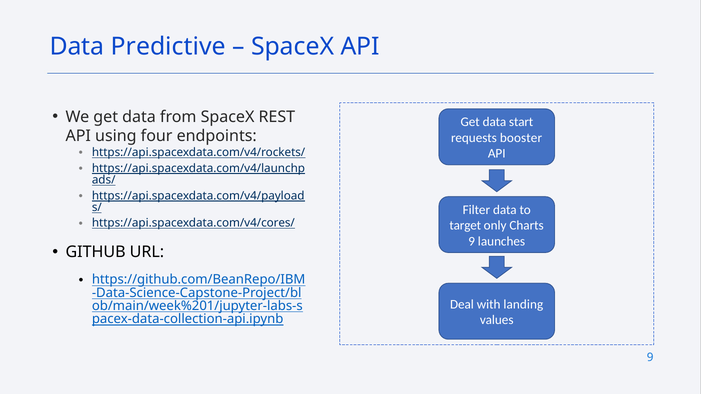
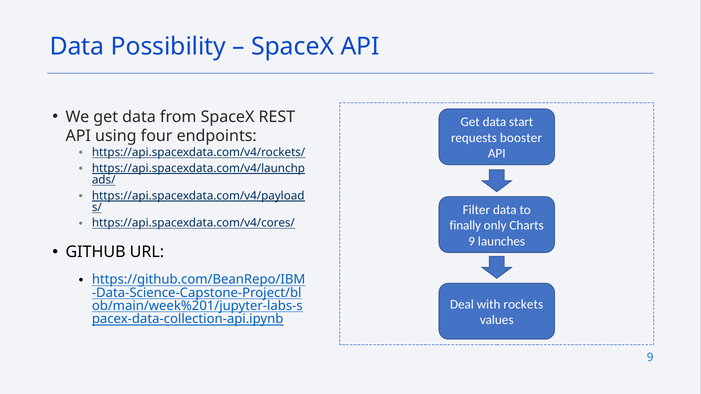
Predictive: Predictive -> Possibility
target: target -> finally
landing: landing -> rockets
